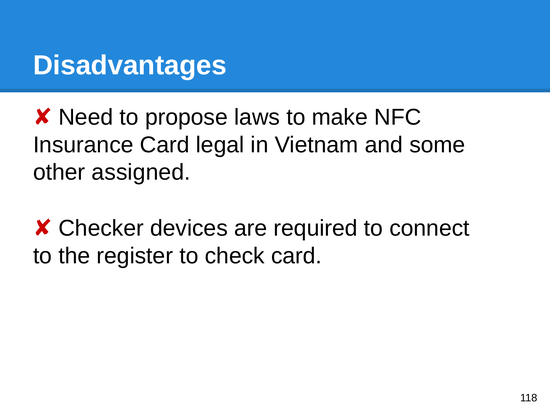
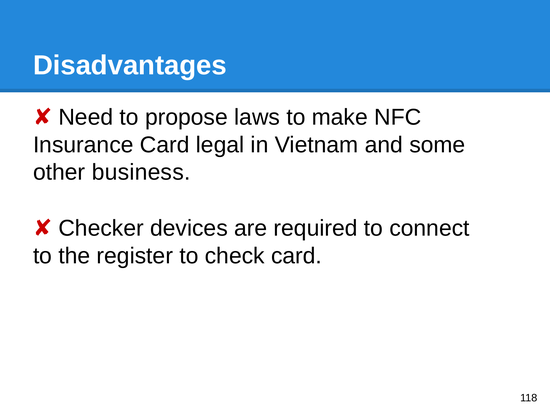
assigned: assigned -> business
